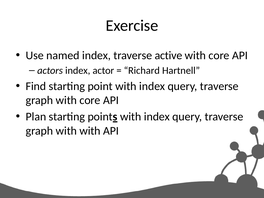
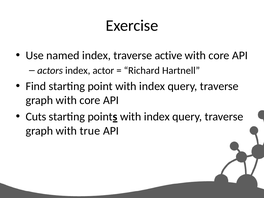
Plan: Plan -> Cuts
with with: with -> true
